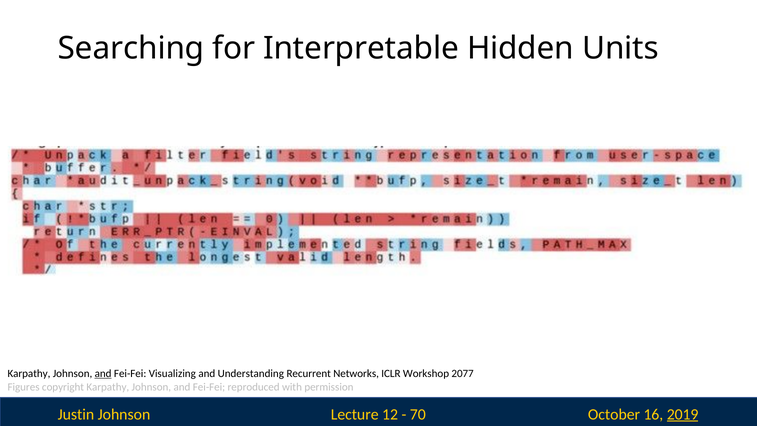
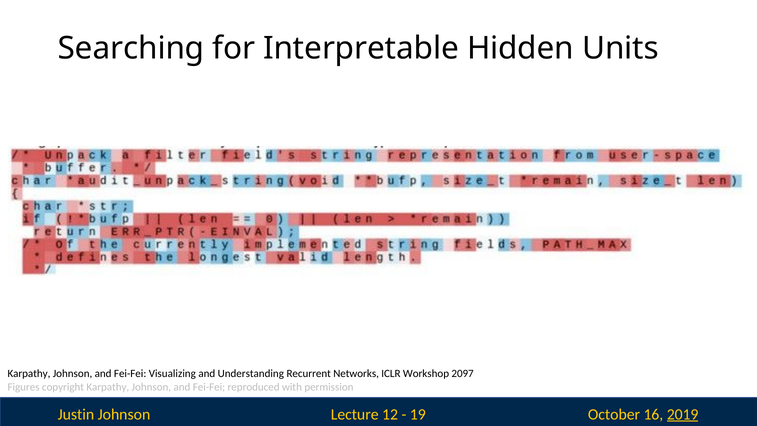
and at (103, 373) underline: present -> none
2077: 2077 -> 2097
70: 70 -> 19
